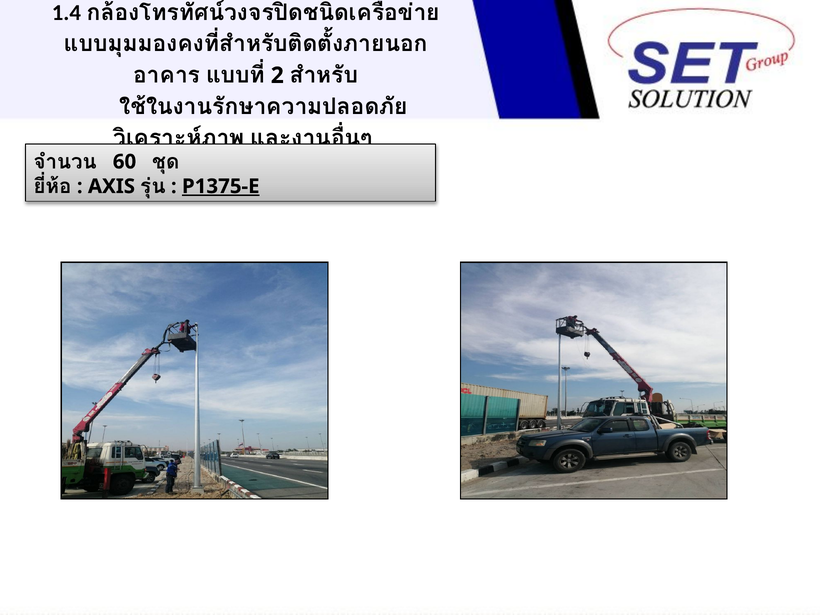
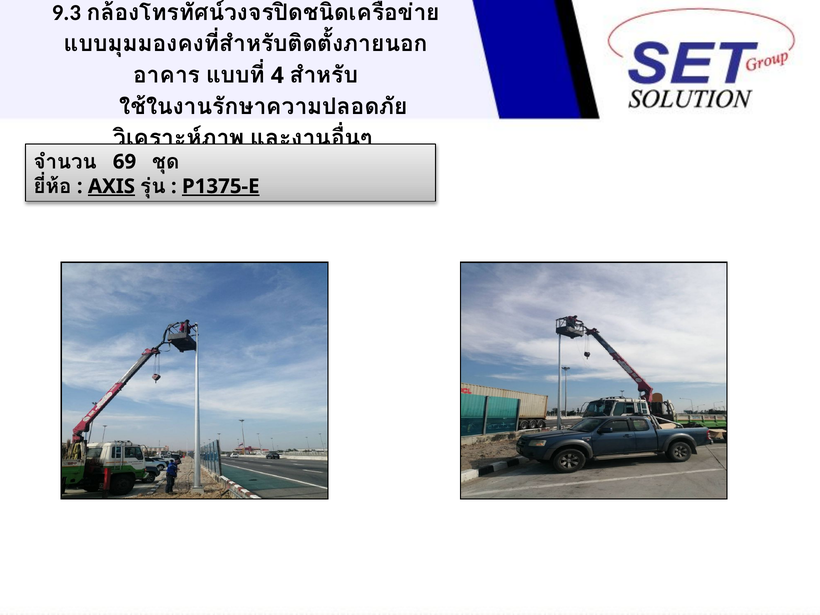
1.4: 1.4 -> 9.3
2: 2 -> 4
60: 60 -> 69
AXIS underline: none -> present
